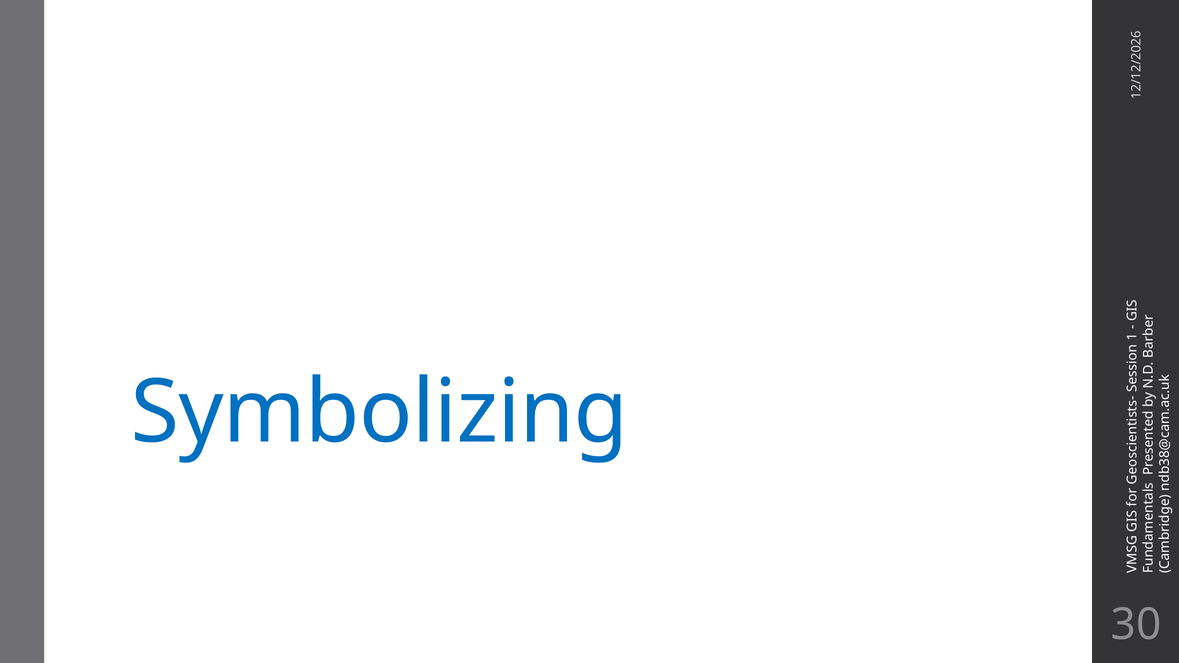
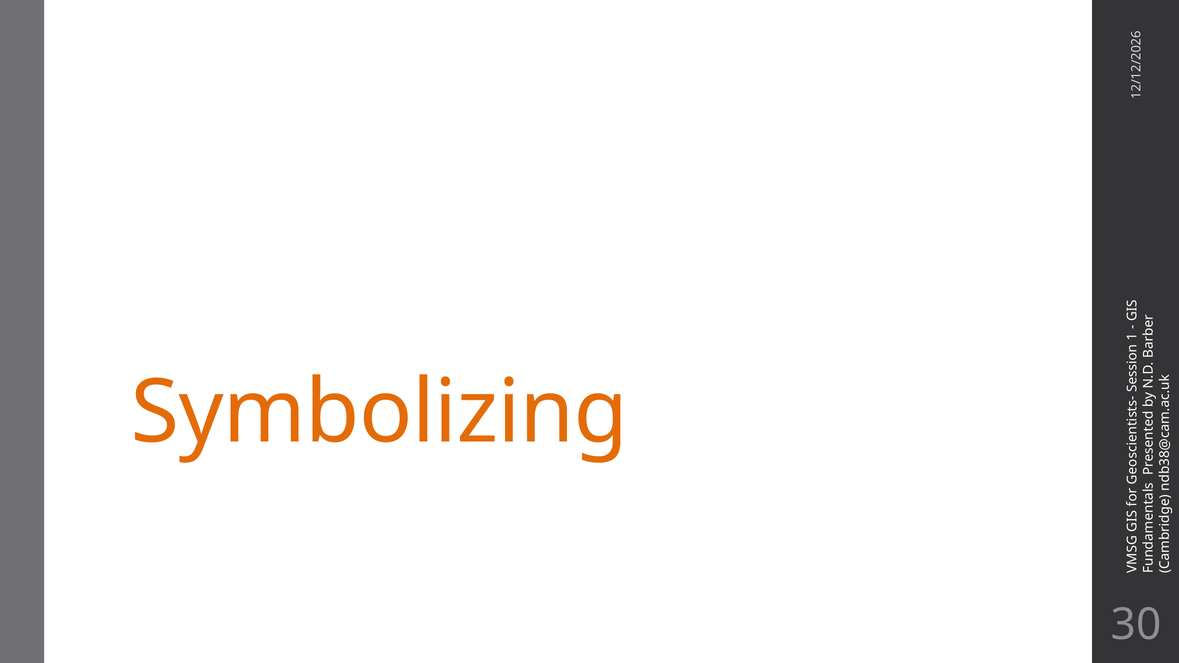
Symbolizing colour: blue -> orange
